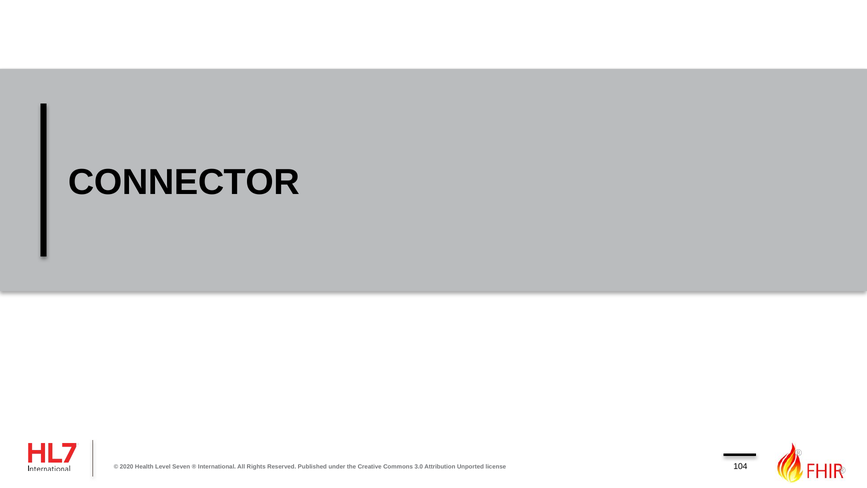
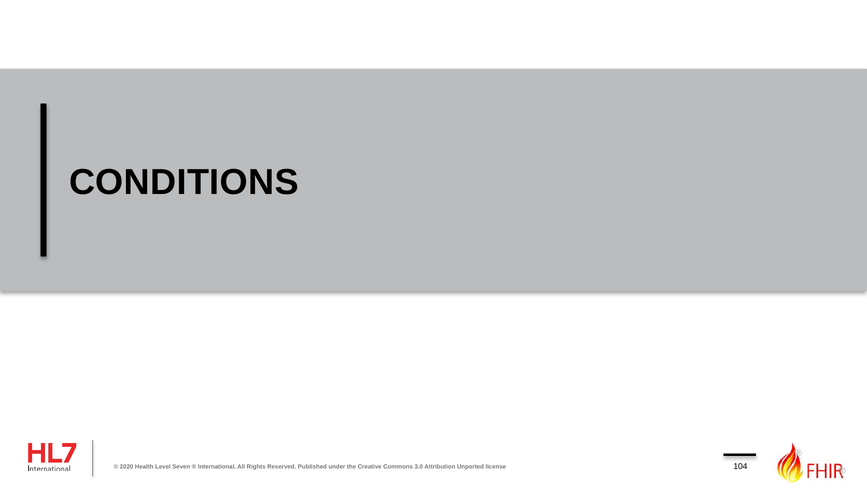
CONNECTOR: CONNECTOR -> CONDITIONS
